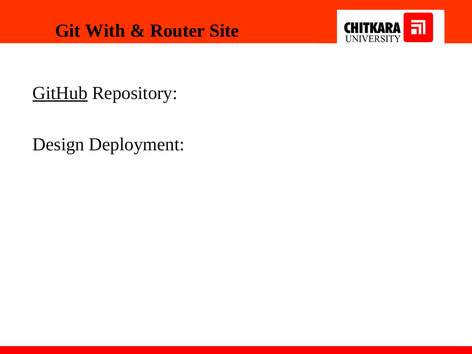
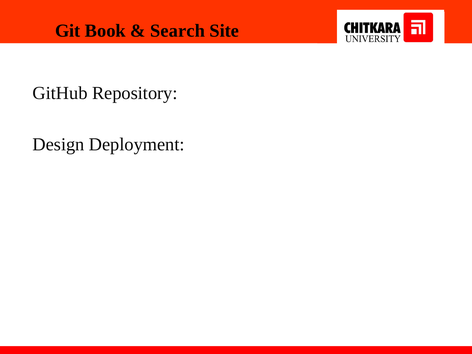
With: With -> Book
Router: Router -> Search
GitHub underline: present -> none
